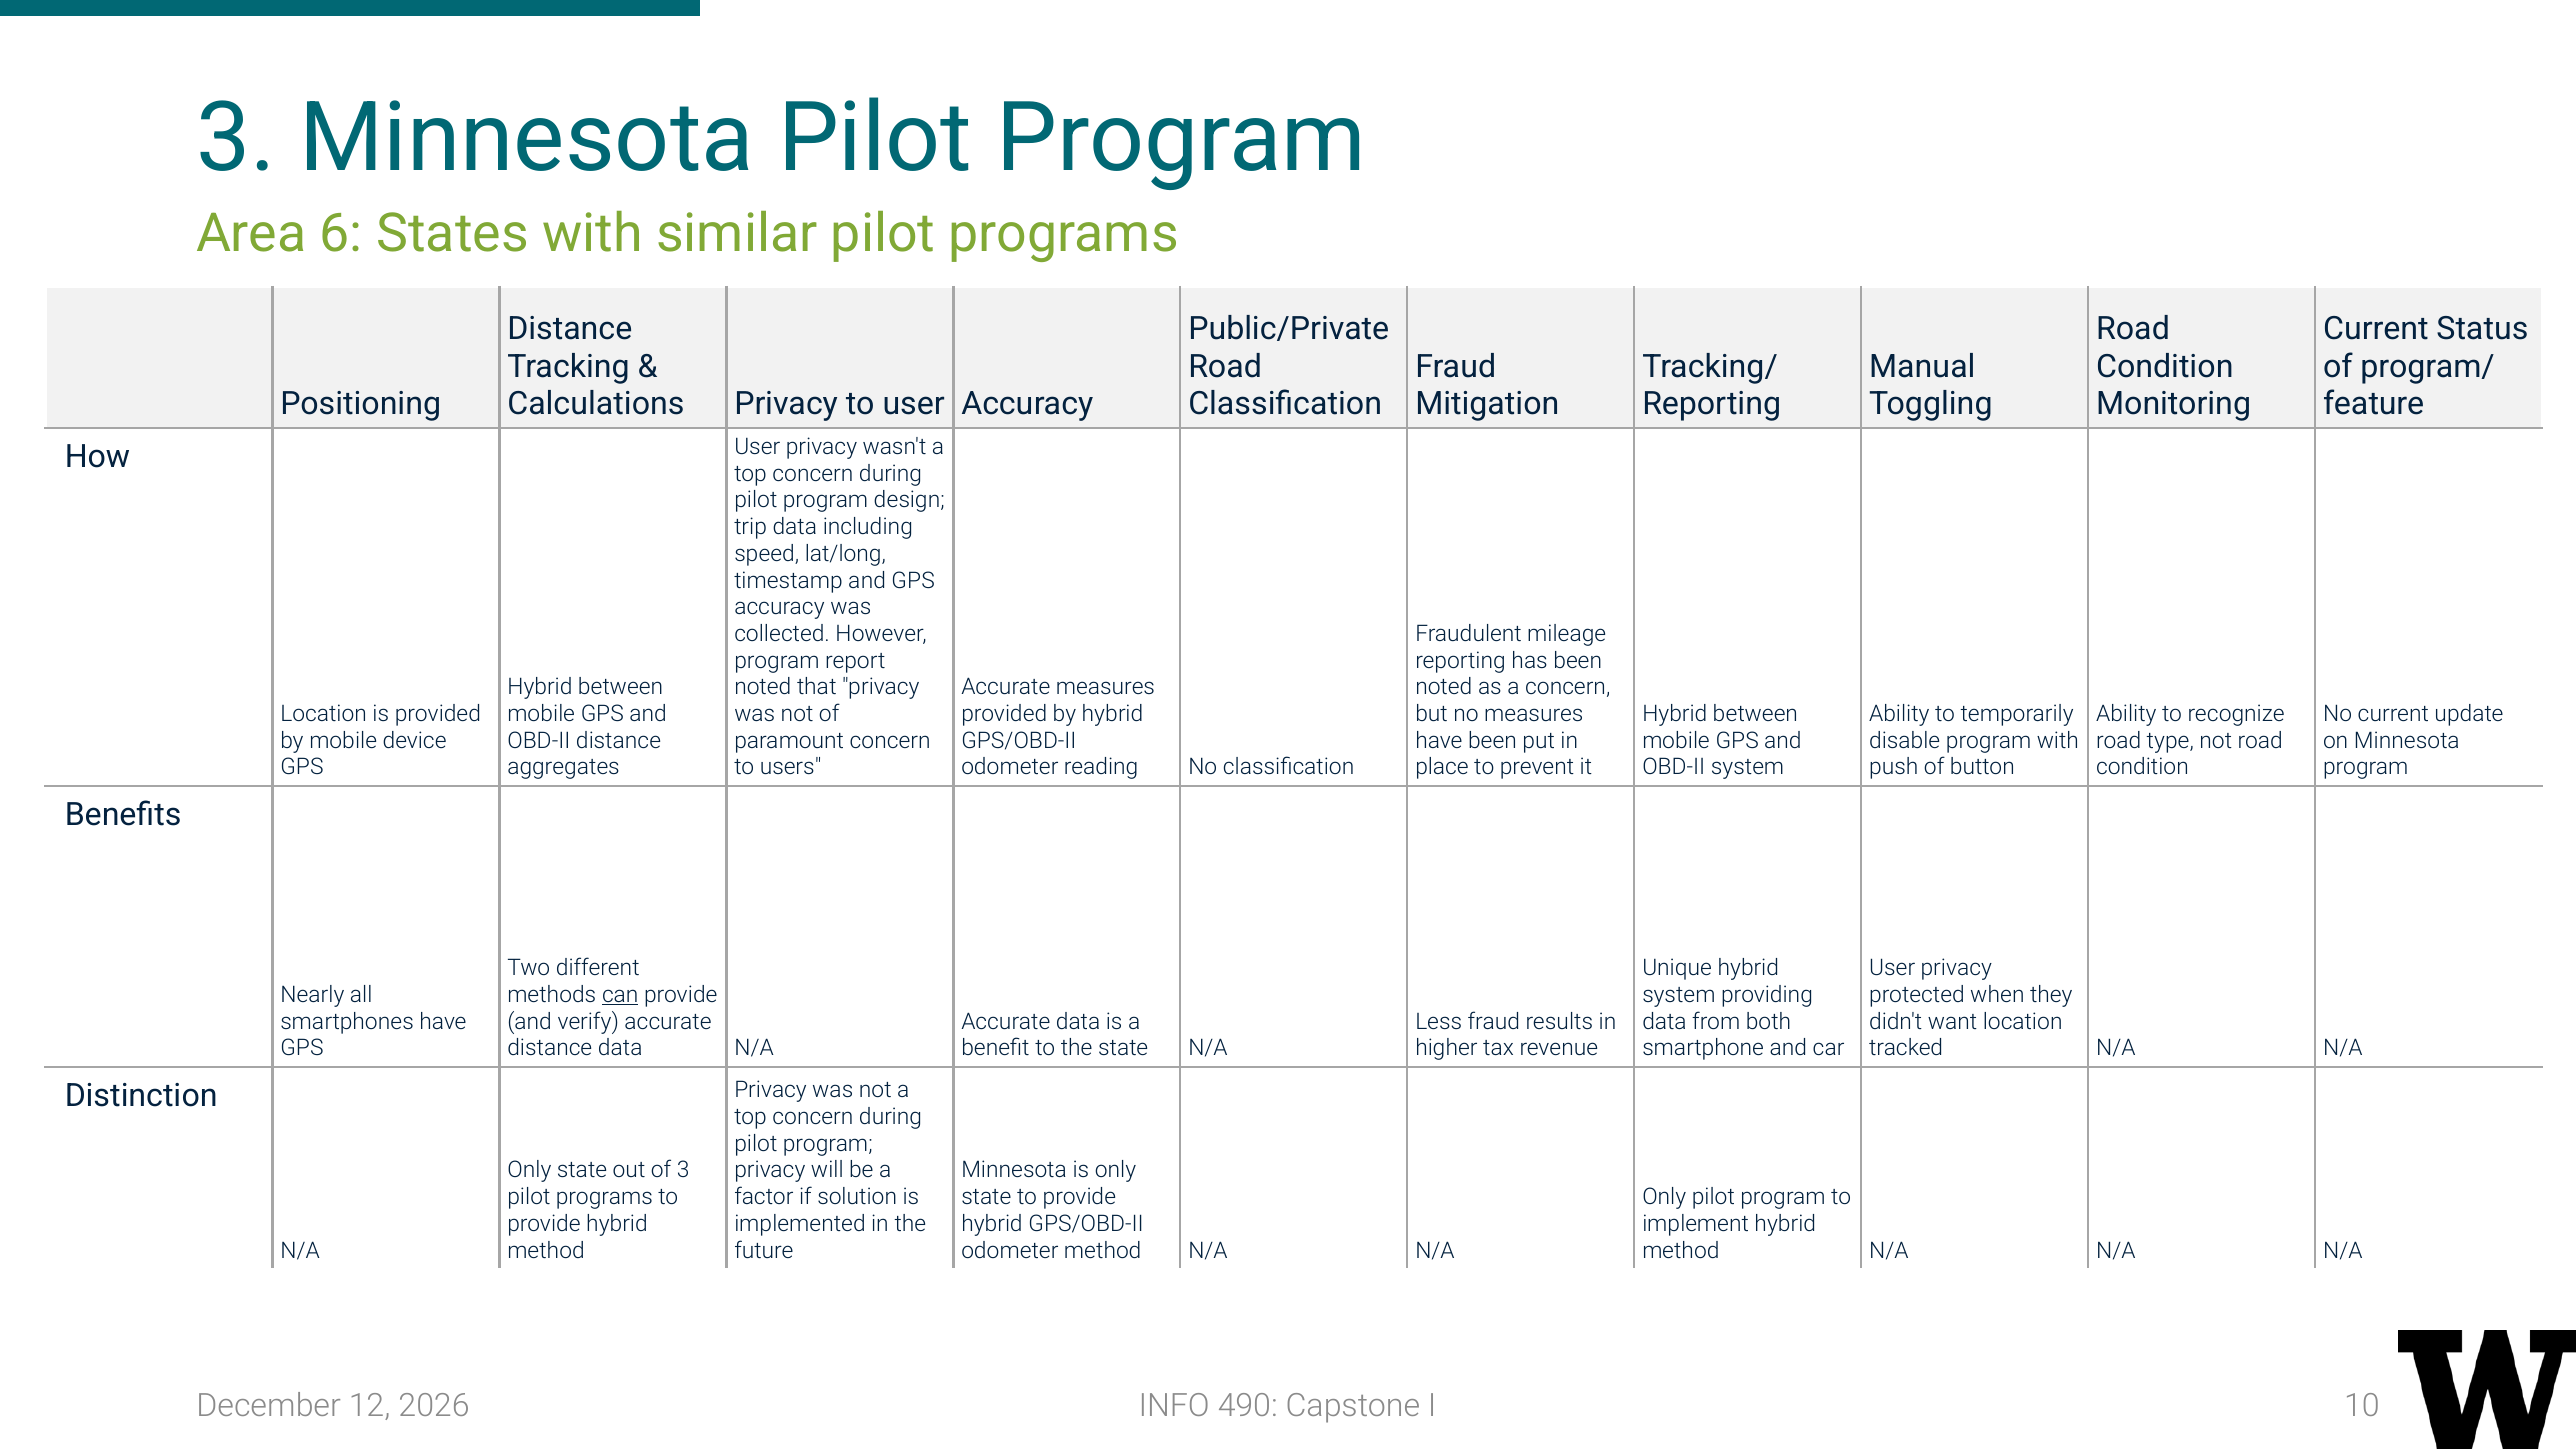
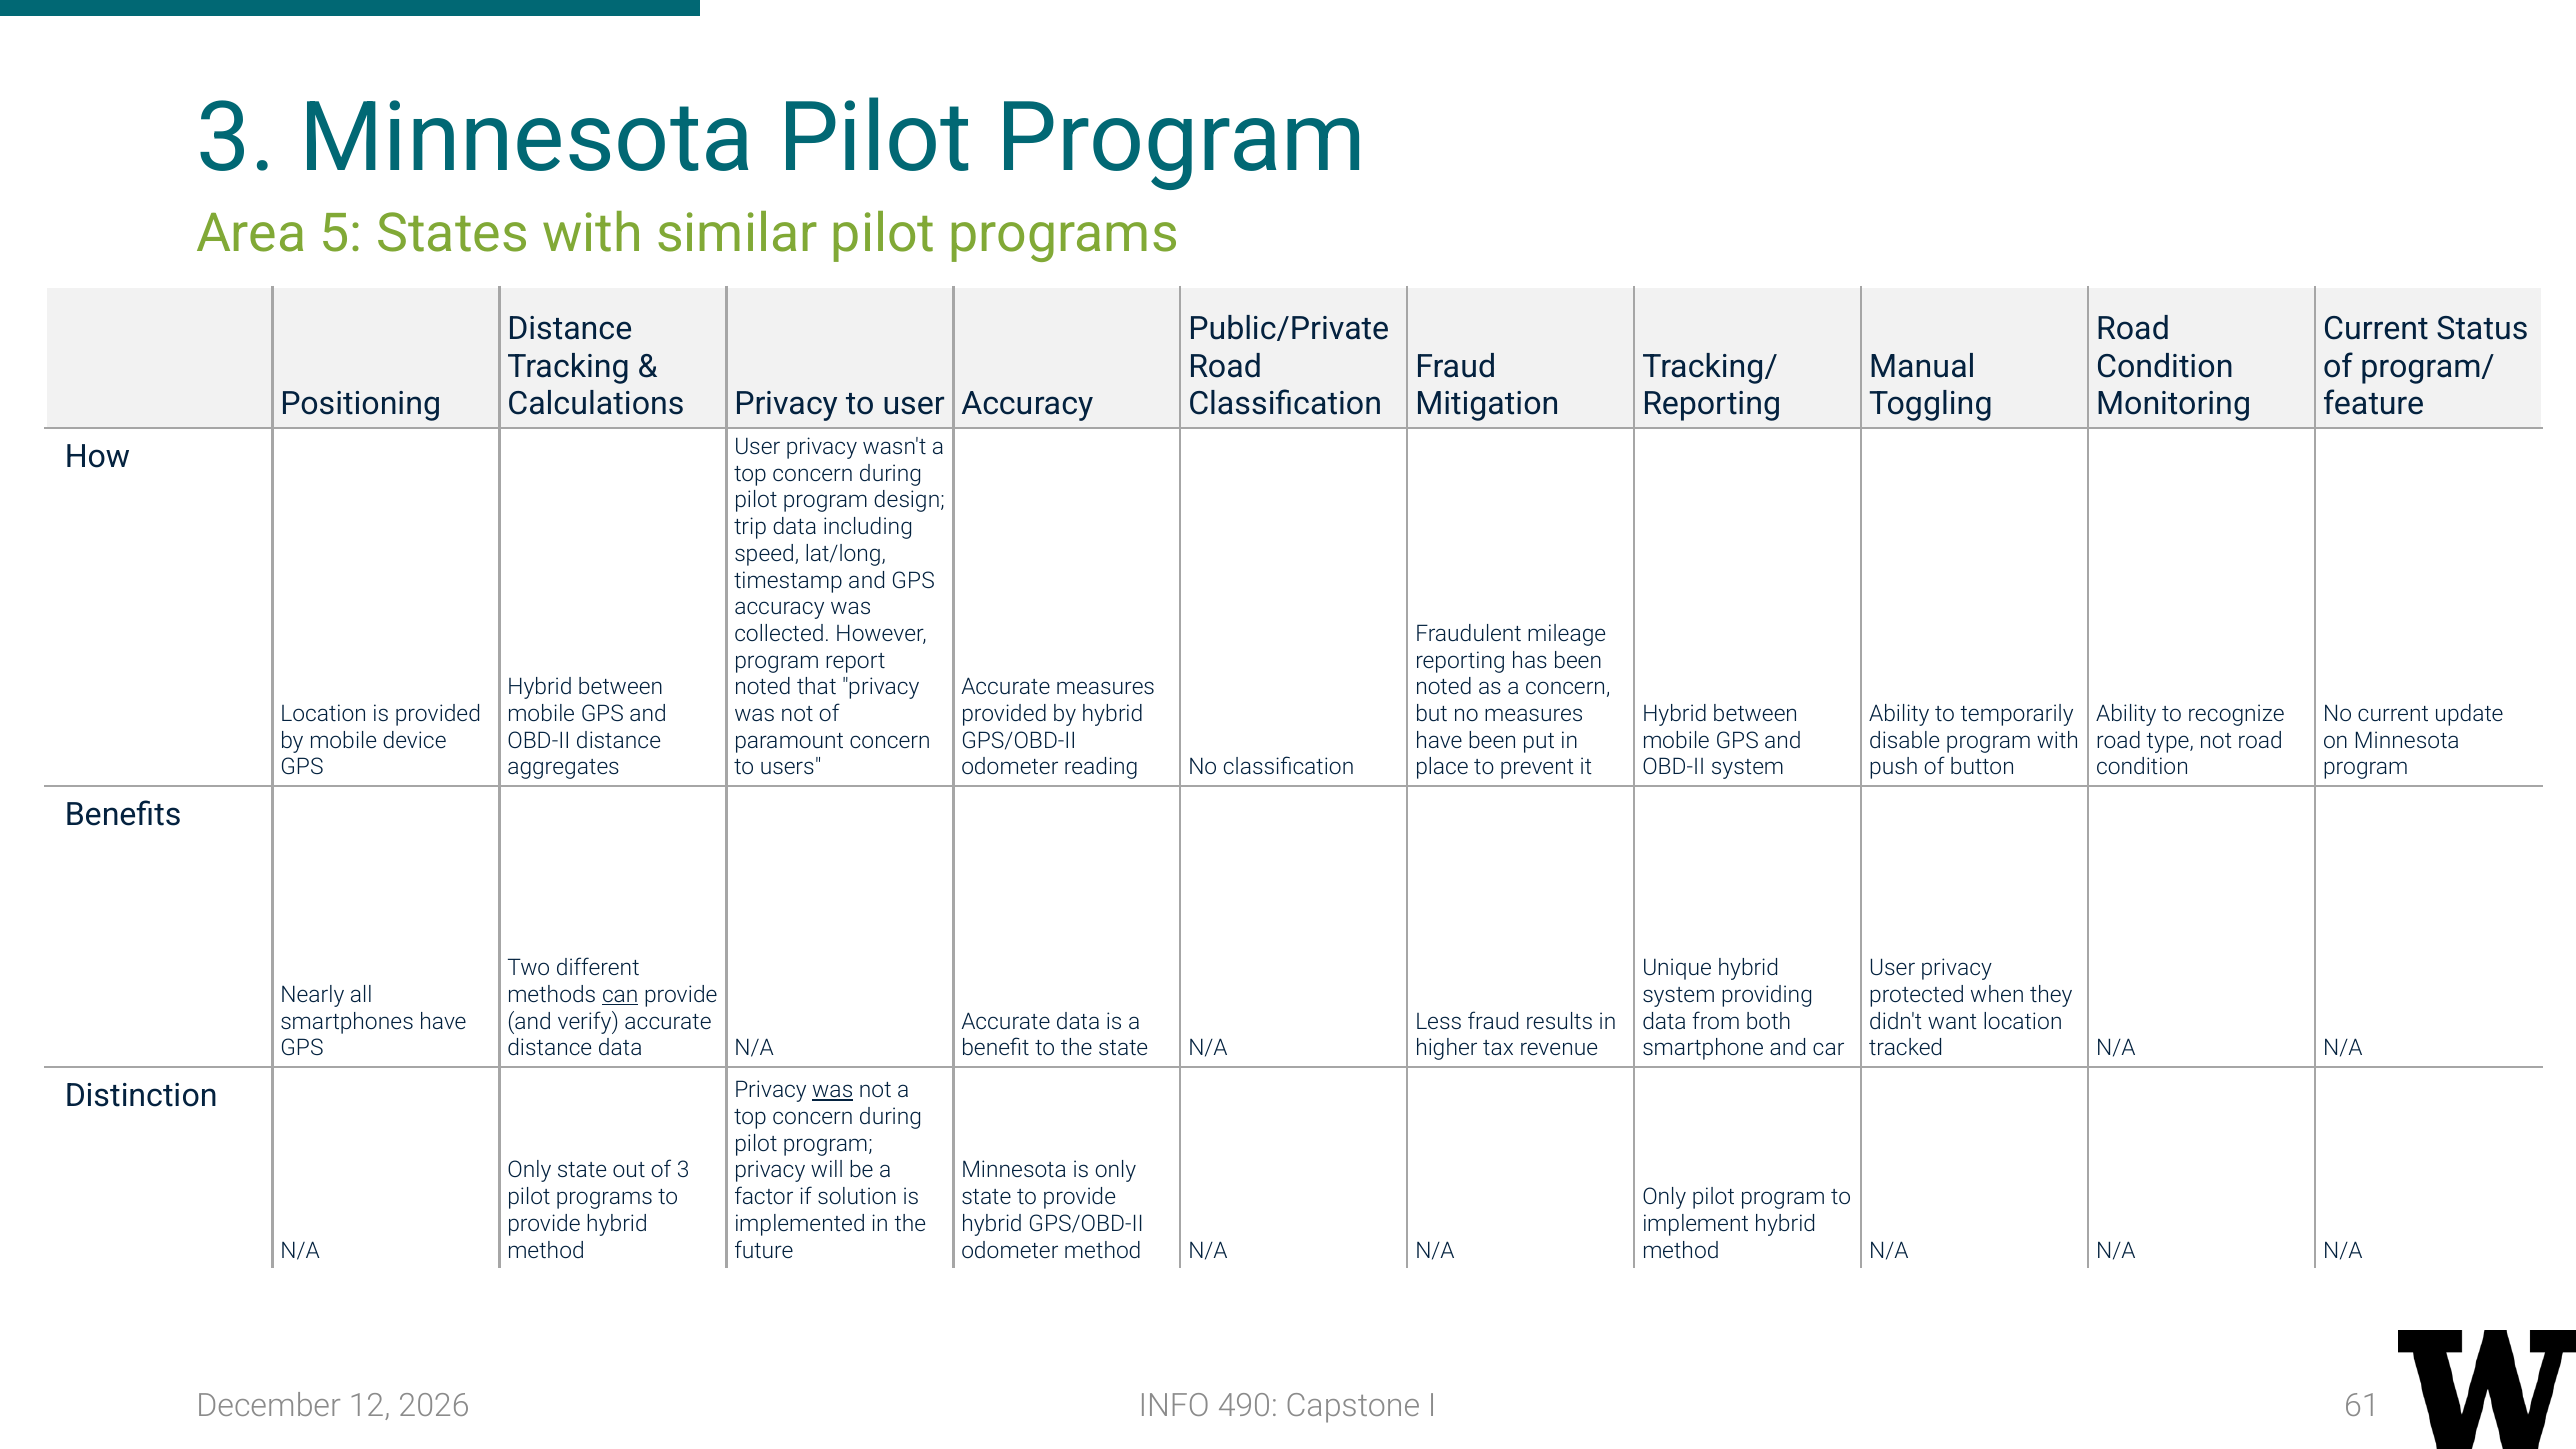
6: 6 -> 5
was at (833, 1090) underline: none -> present
10: 10 -> 61
